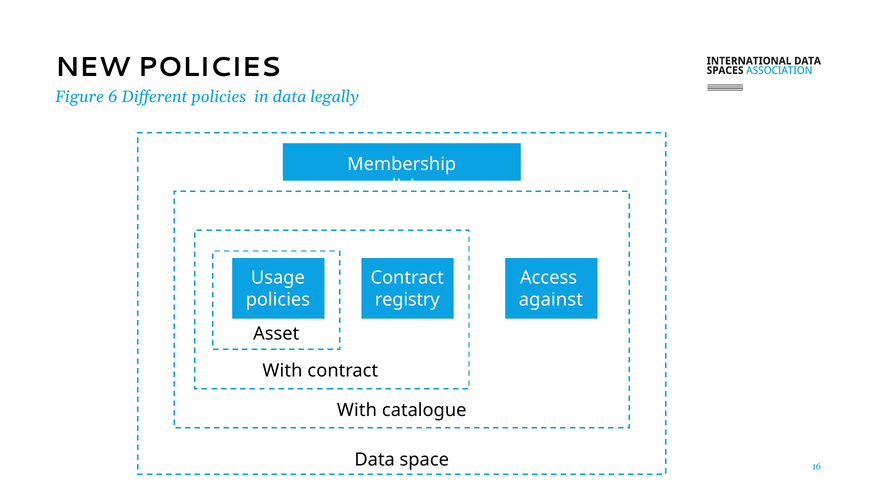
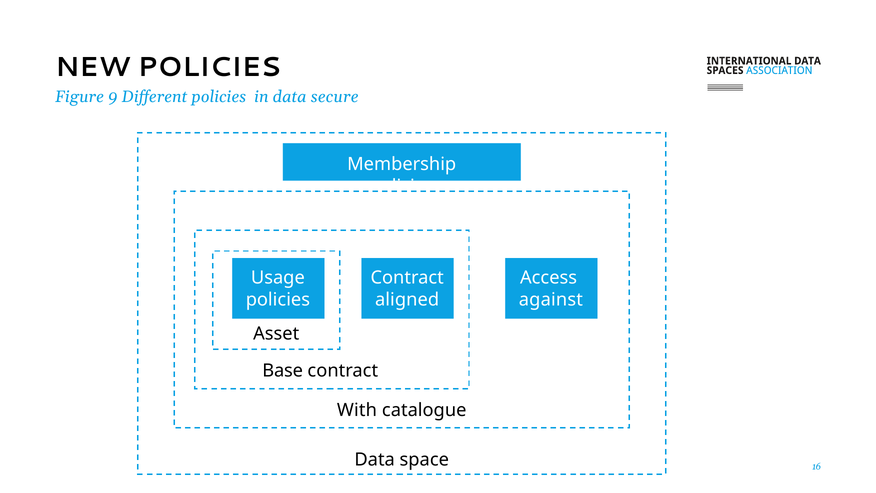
6: 6 -> 9
legally: legally -> secure
registry: registry -> aligned
With at (282, 371): With -> Base
